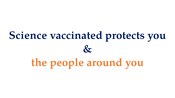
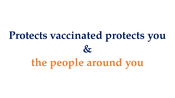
Science at (28, 36): Science -> Protects
